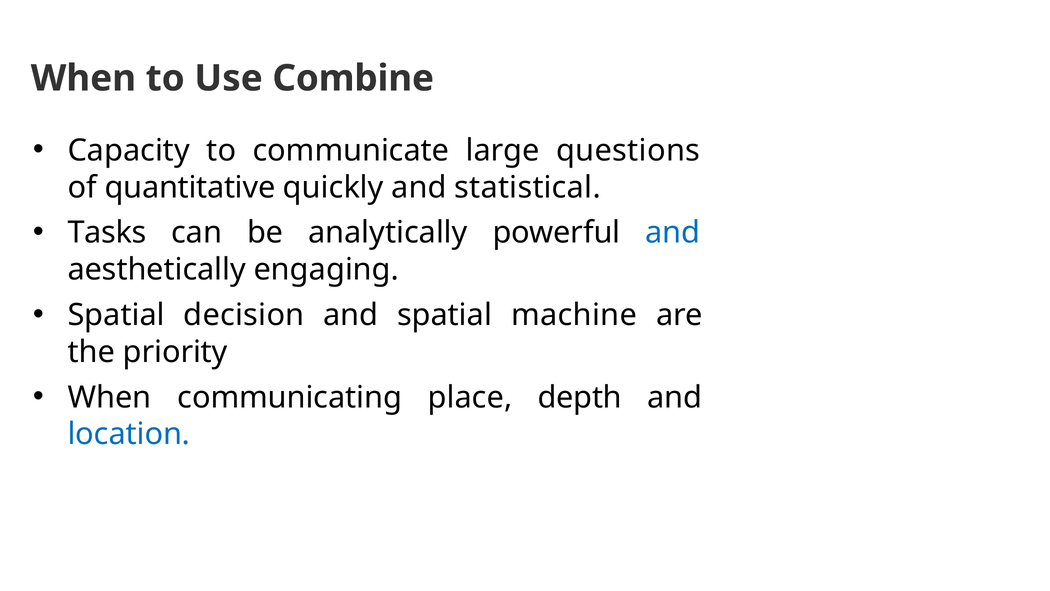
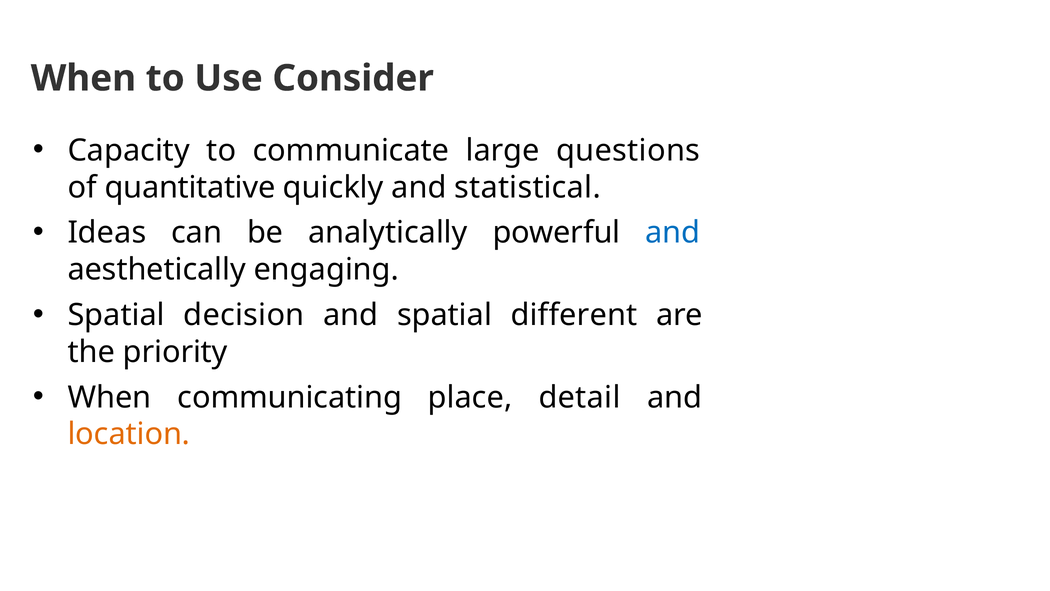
Combine: Combine -> Consider
Tasks: Tasks -> Ideas
machine: machine -> different
depth: depth -> detail
location colour: blue -> orange
